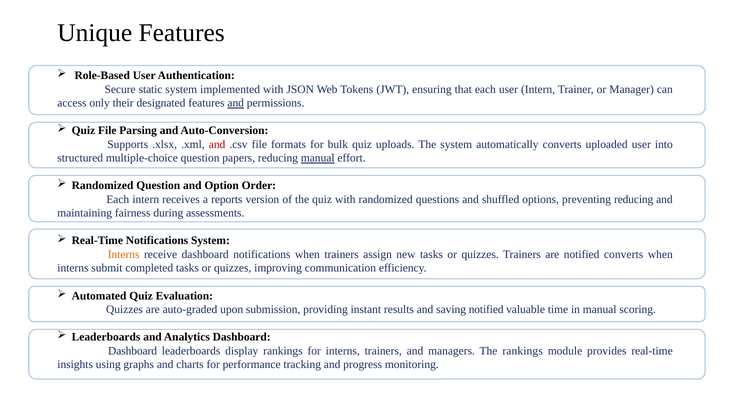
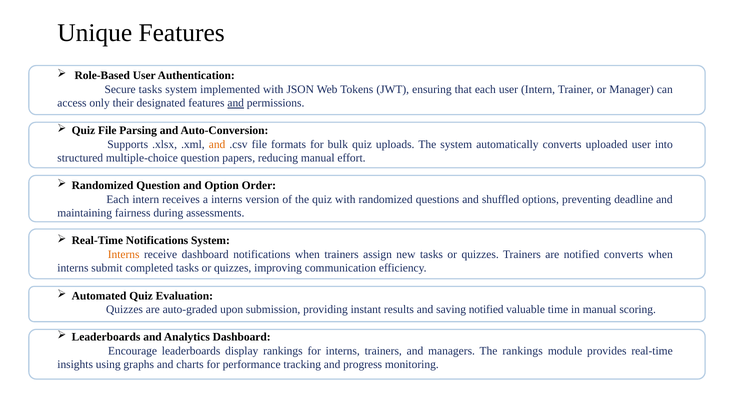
Secure static: static -> tasks
and at (217, 144) colour: red -> orange
manual at (318, 158) underline: present -> none
a reports: reports -> interns
preventing reducing: reducing -> deadline
Dashboard at (133, 351): Dashboard -> Encourage
